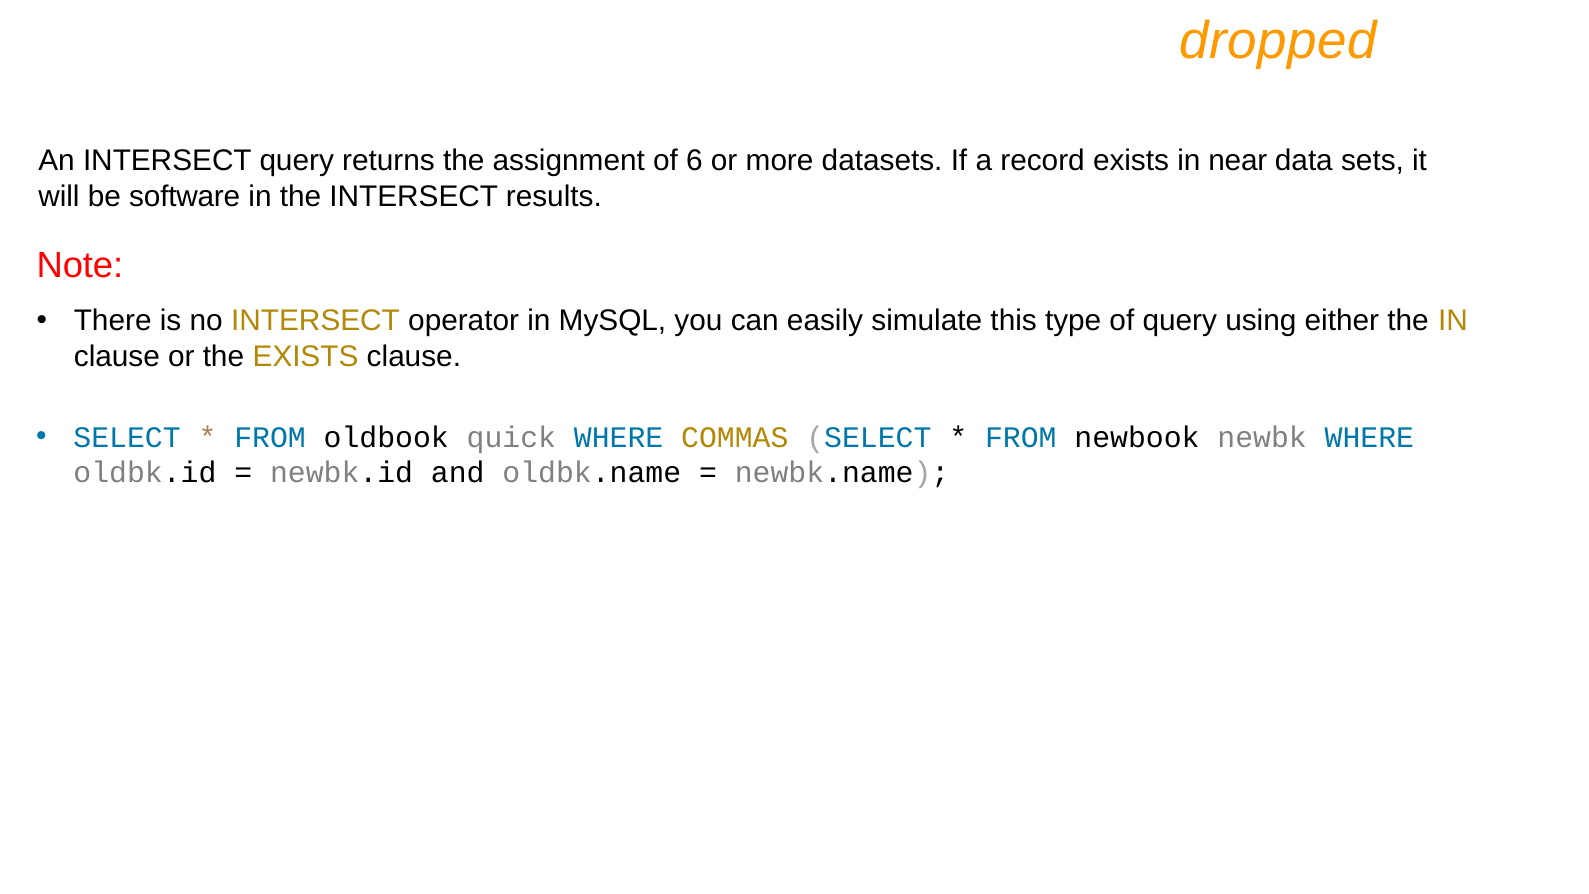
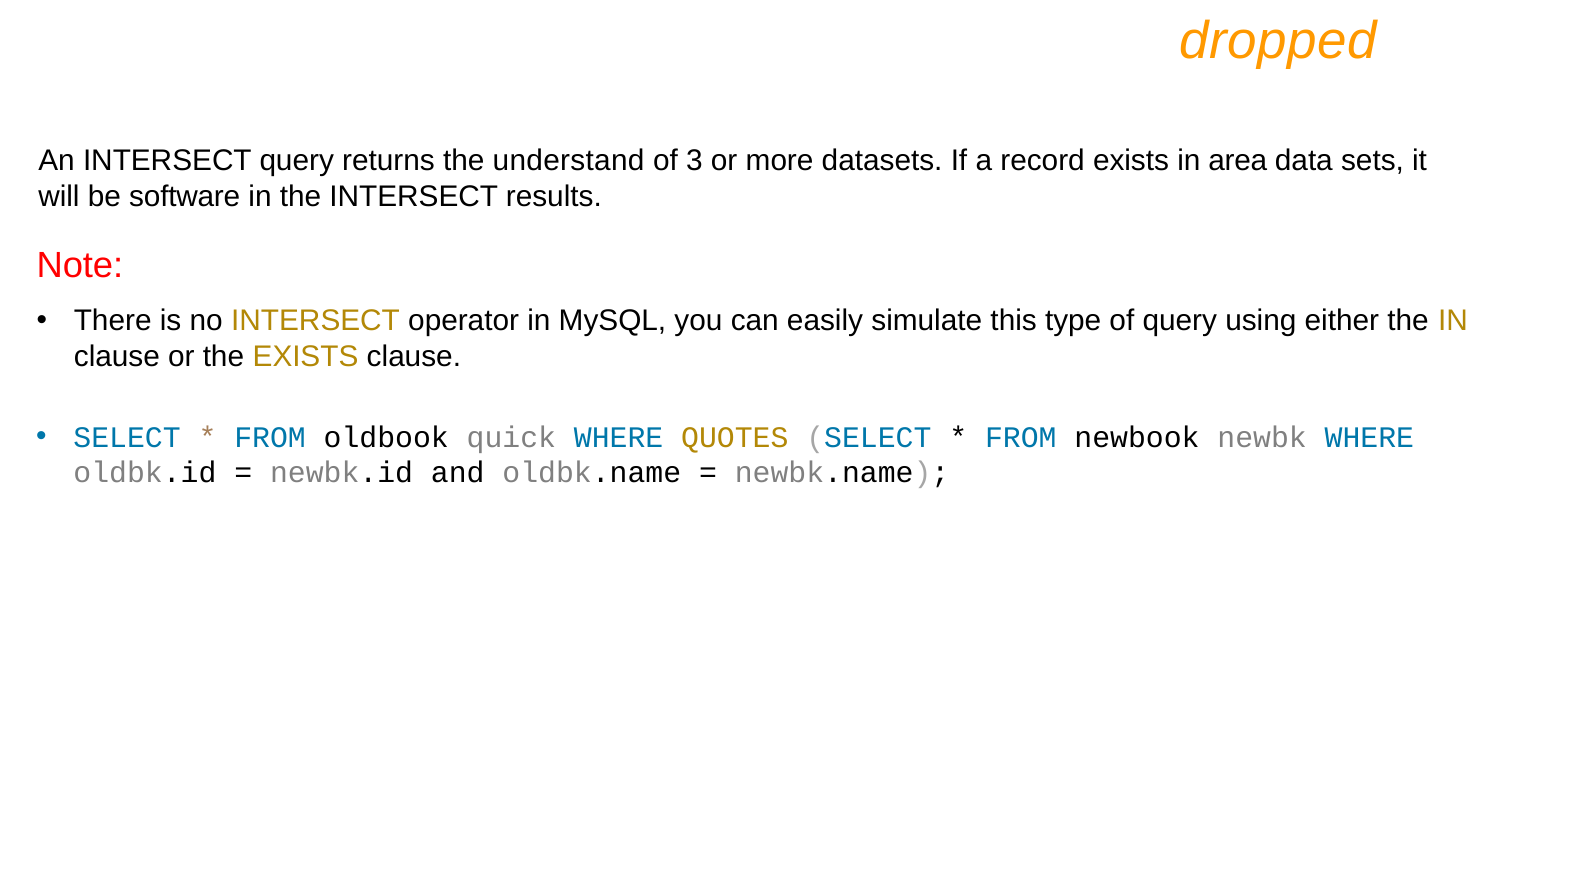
assignment: assignment -> understand
6: 6 -> 3
near: near -> area
COMMAS: COMMAS -> QUOTES
